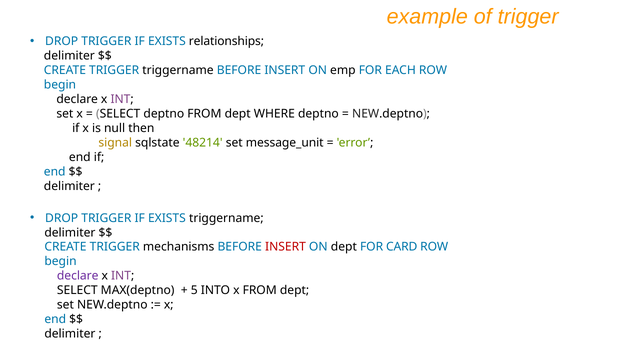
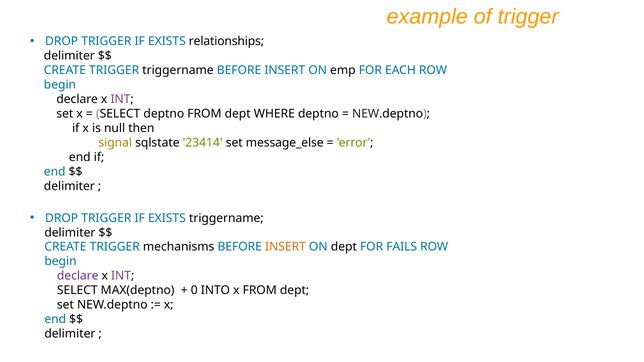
48214: 48214 -> 23414
message_unit: message_unit -> message_else
INSERT at (285, 247) colour: red -> orange
CARD: CARD -> FAILS
5: 5 -> 0
